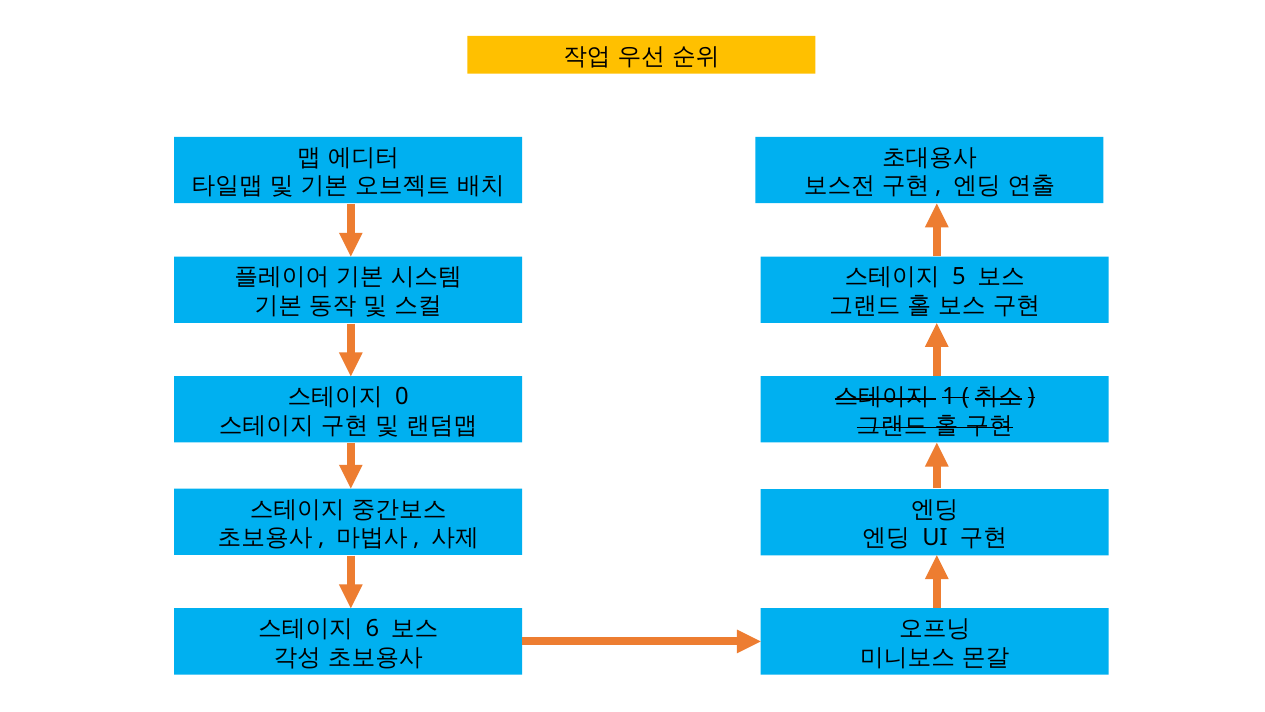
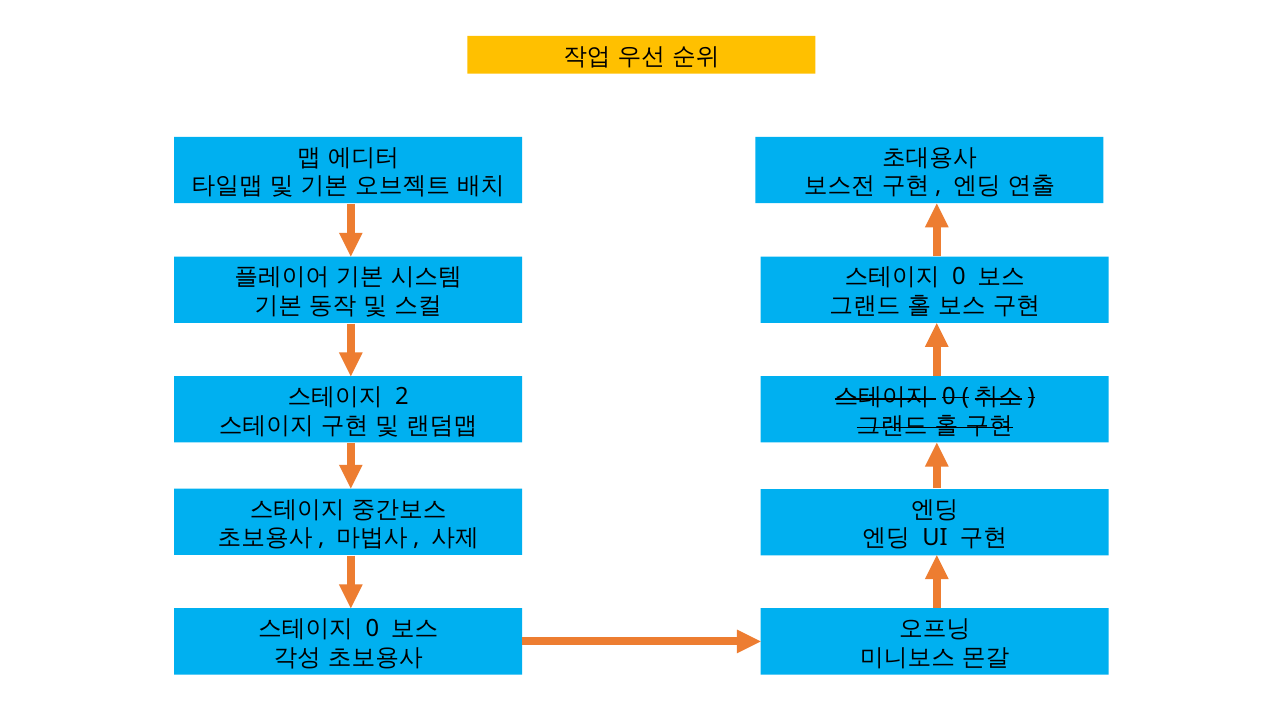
5 at (959, 277): 5 -> 0
0: 0 -> 2
1 at (949, 396): 1 -> 0
6 at (372, 628): 6 -> 0
